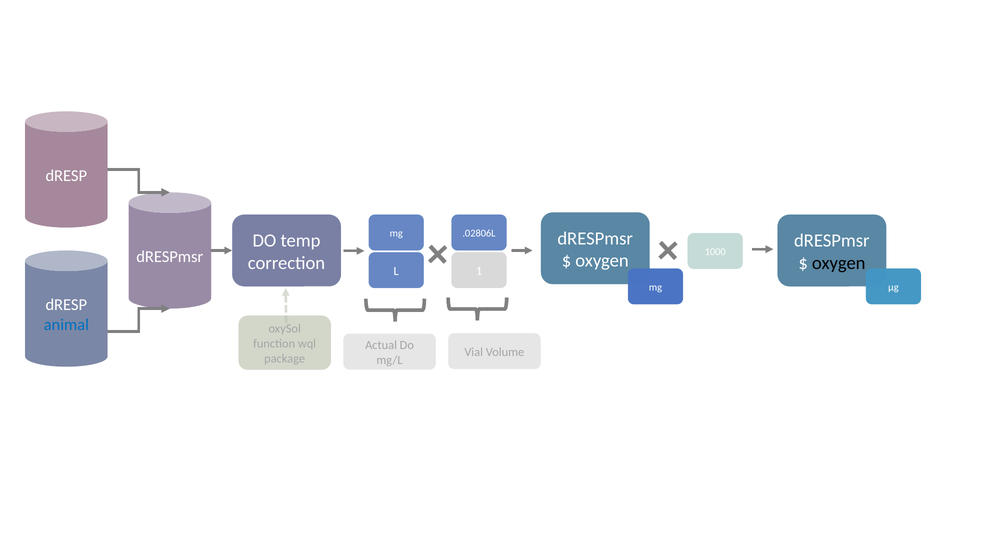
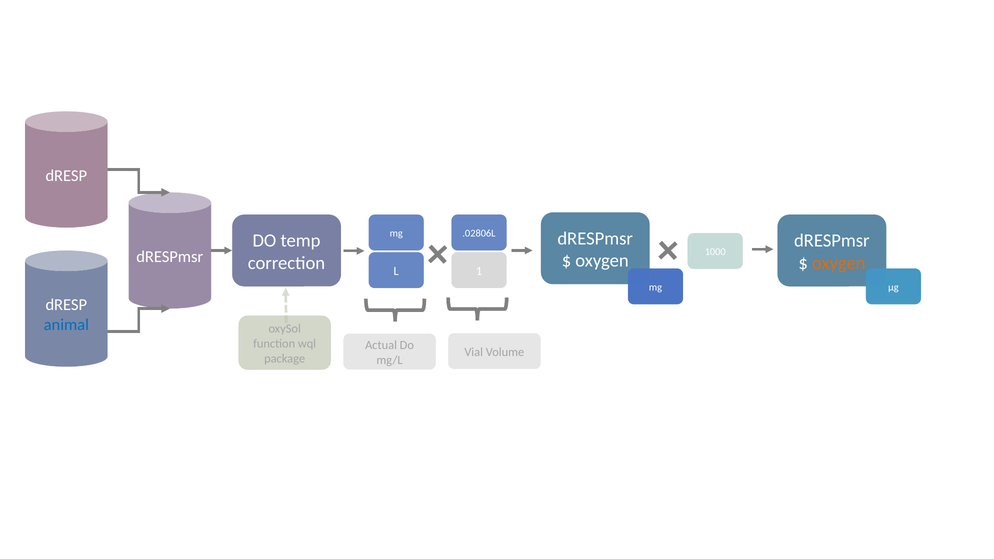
oxygen at (839, 263) colour: black -> orange
